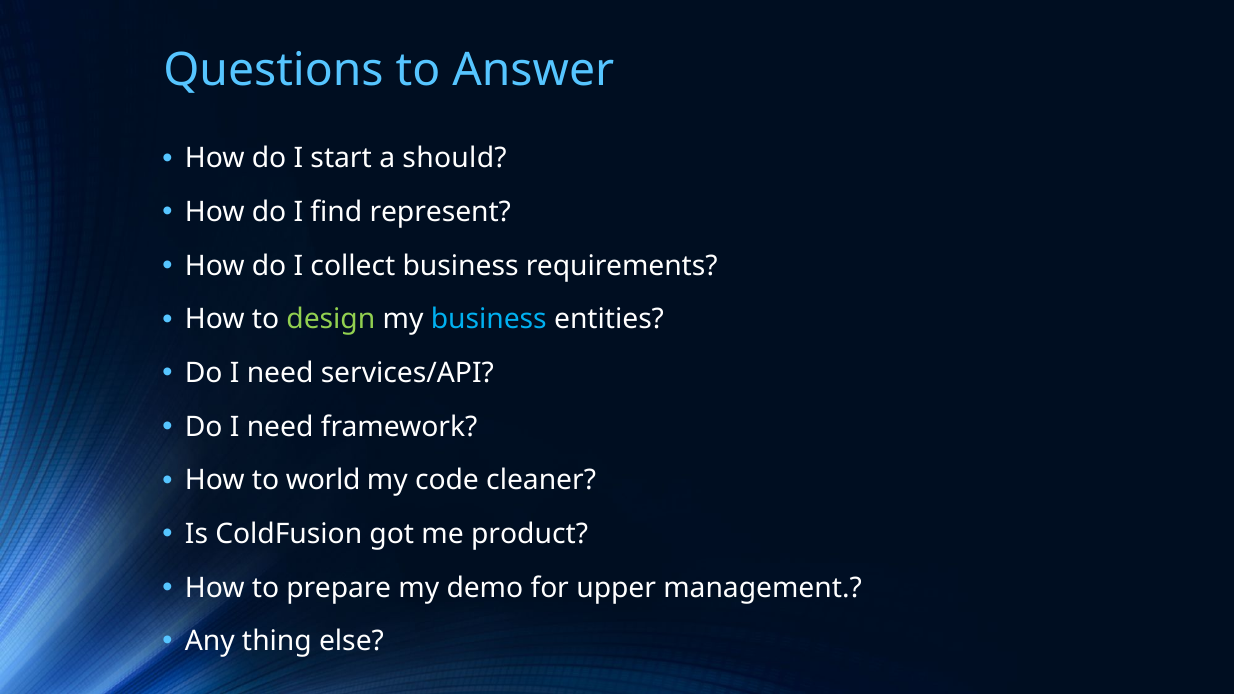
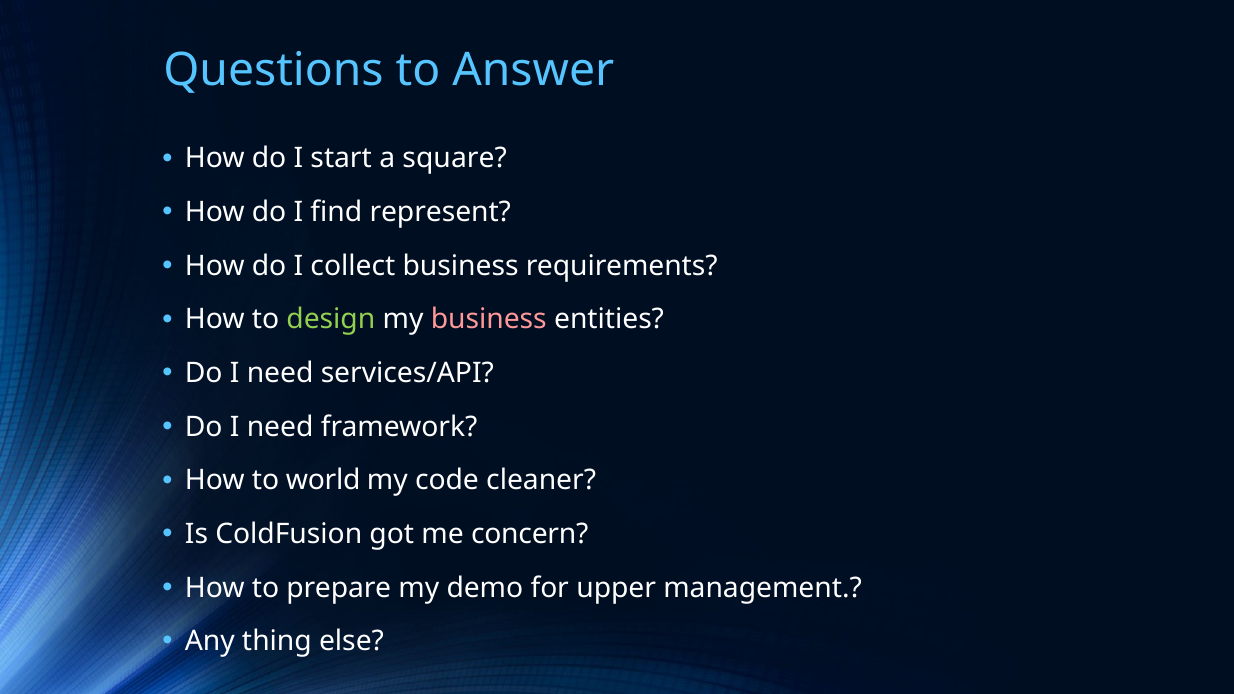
should: should -> square
business at (489, 320) colour: light blue -> pink
product: product -> concern
